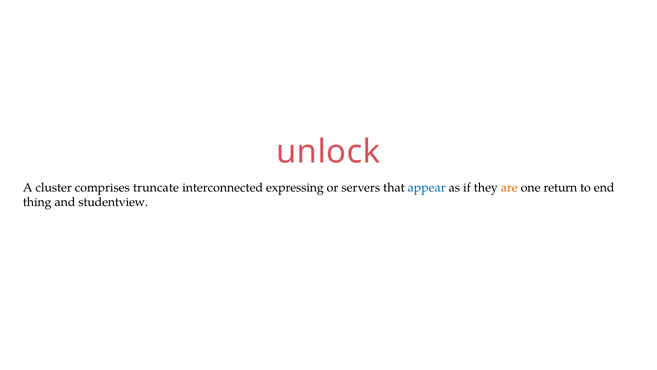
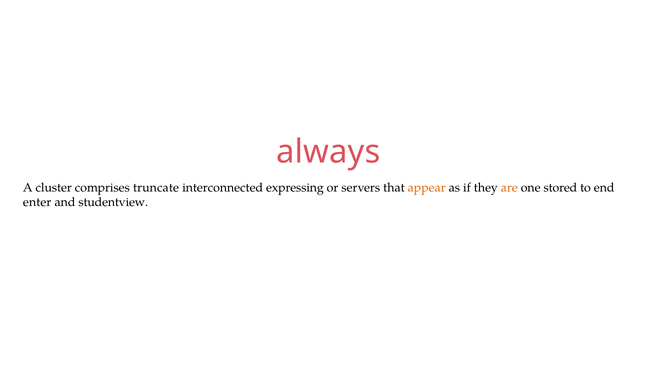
unlock: unlock -> always
appear colour: blue -> orange
return: return -> stored
thing: thing -> enter
